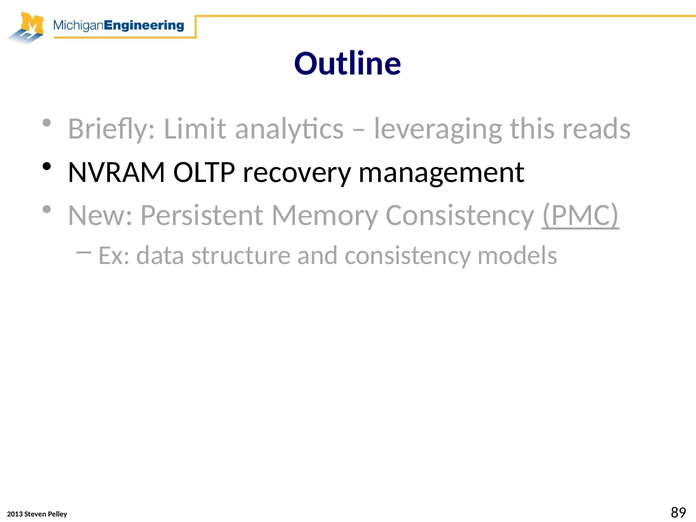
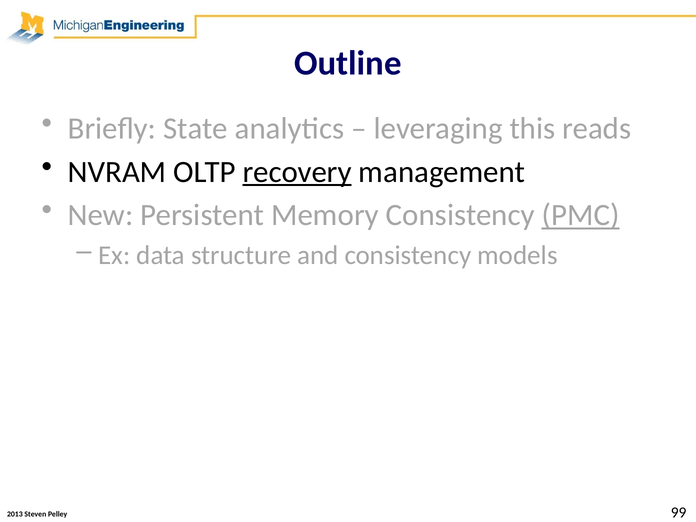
Limit: Limit -> State
recovery underline: none -> present
89: 89 -> 99
